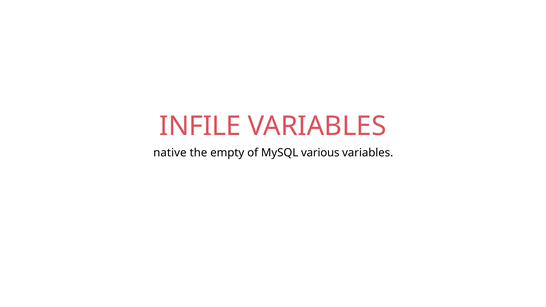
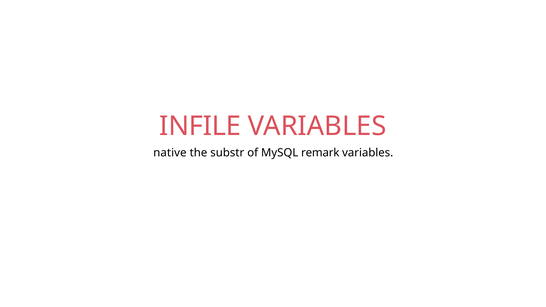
empty: empty -> substr
various: various -> remark
